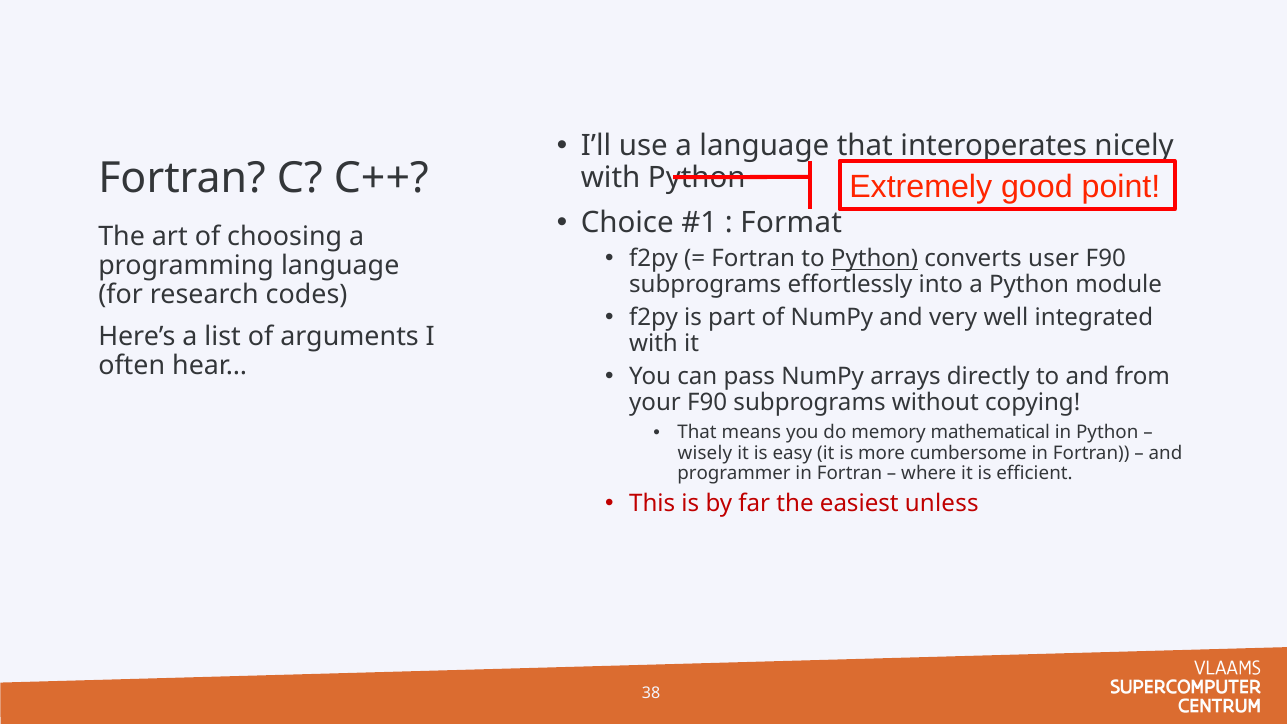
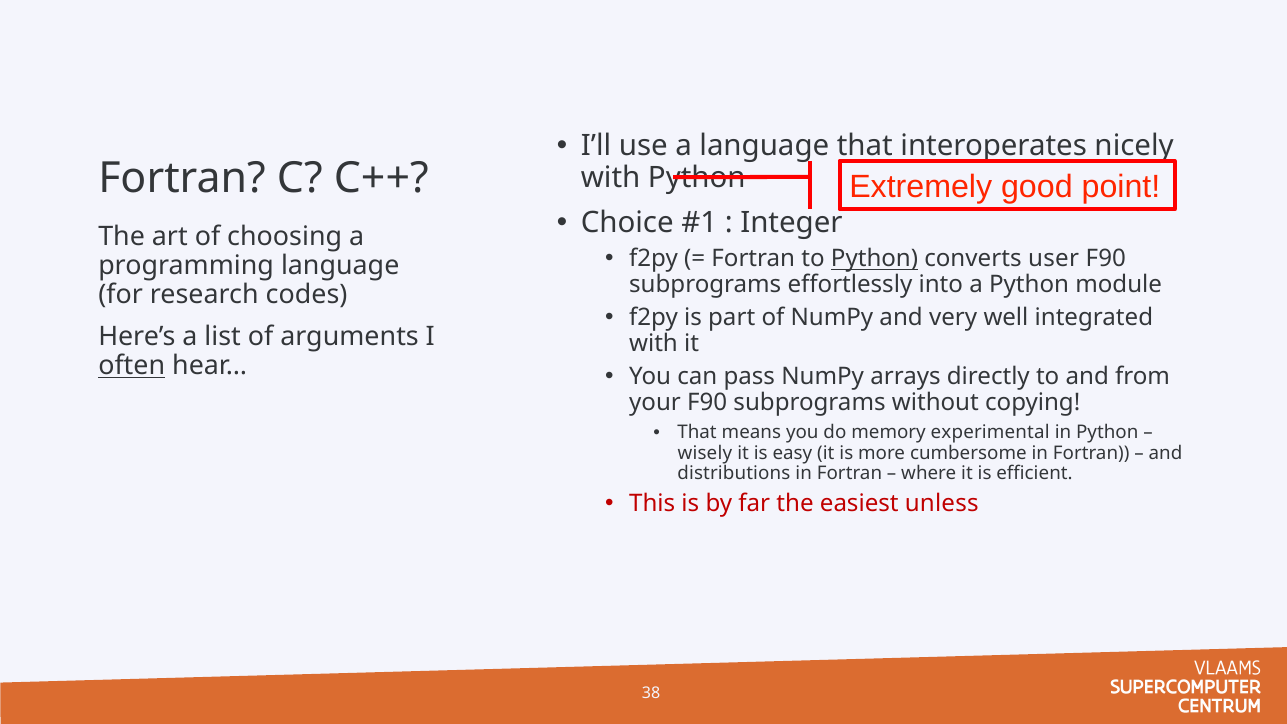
Format: Format -> Integer
often underline: none -> present
mathematical: mathematical -> experimental
programmer: programmer -> distributions
